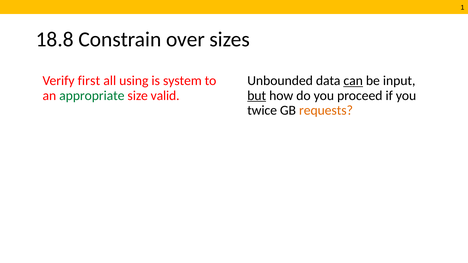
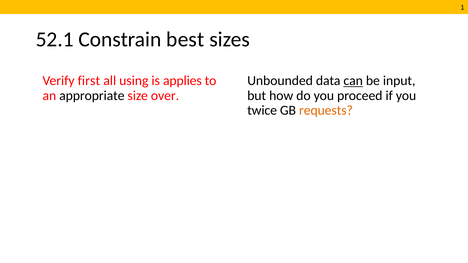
18.8: 18.8 -> 52.1
over: over -> best
system: system -> applies
appropriate colour: green -> black
valid: valid -> over
but underline: present -> none
